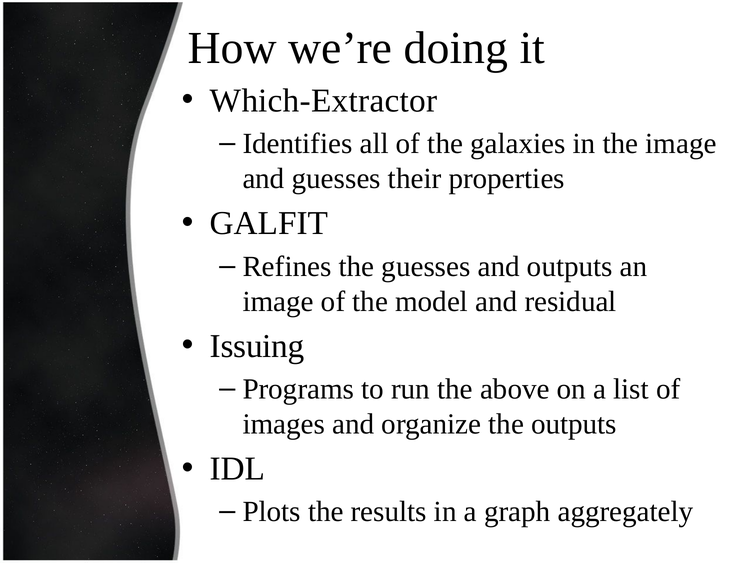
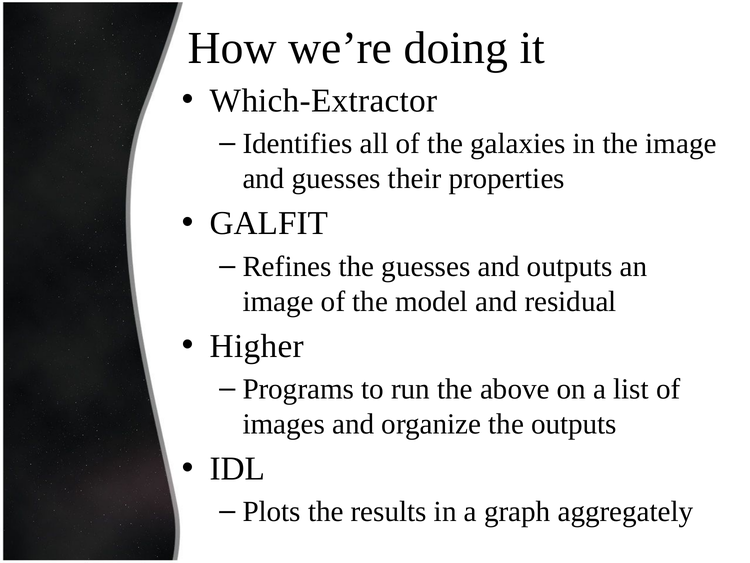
Issuing: Issuing -> Higher
